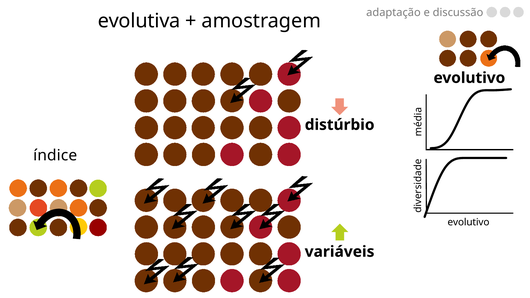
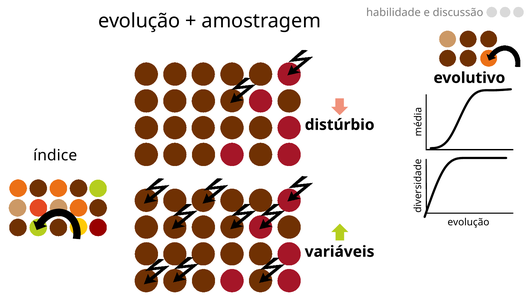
adaptação: adaptação -> habilidade
evolutiva at (139, 21): evolutiva -> evolução
evolutivo at (468, 222): evolutivo -> evolução
